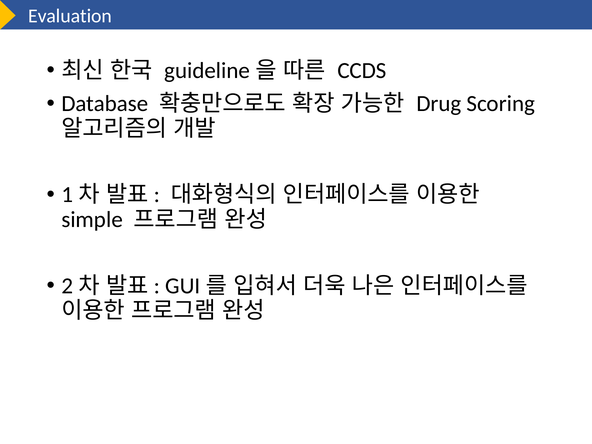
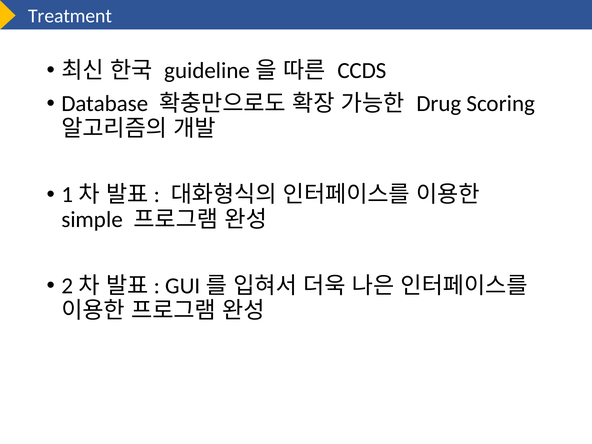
Evaluation: Evaluation -> Treatment
